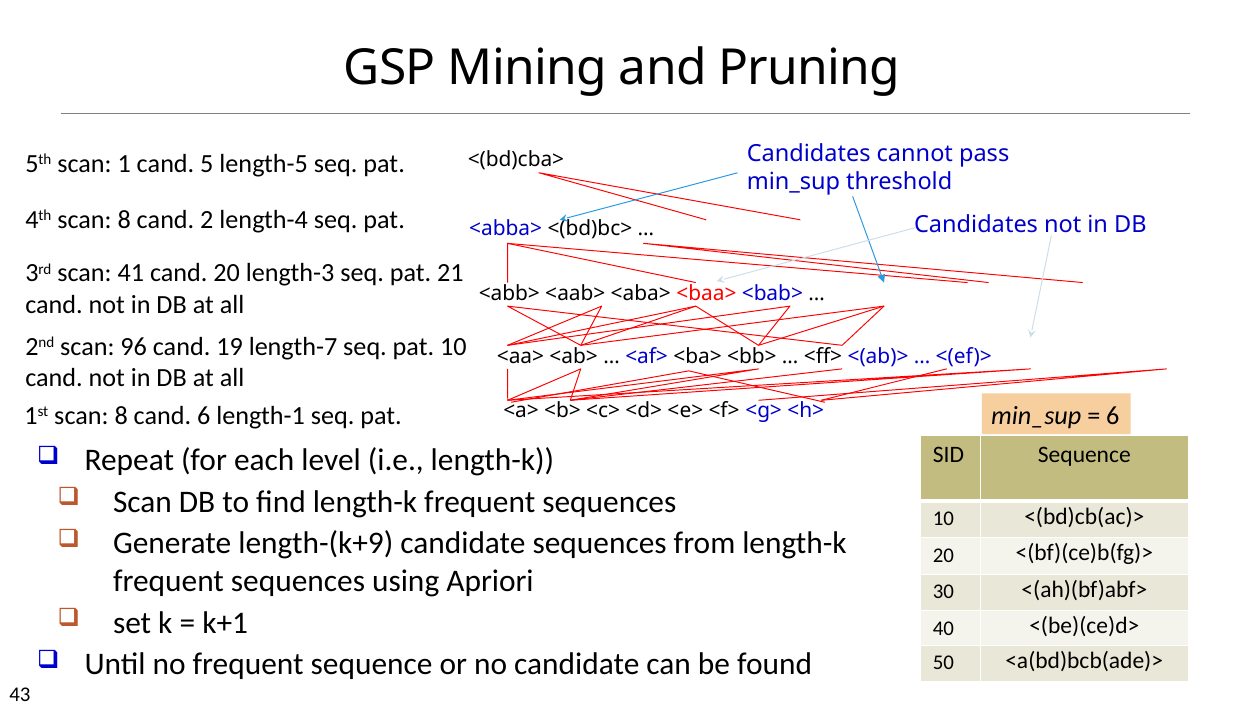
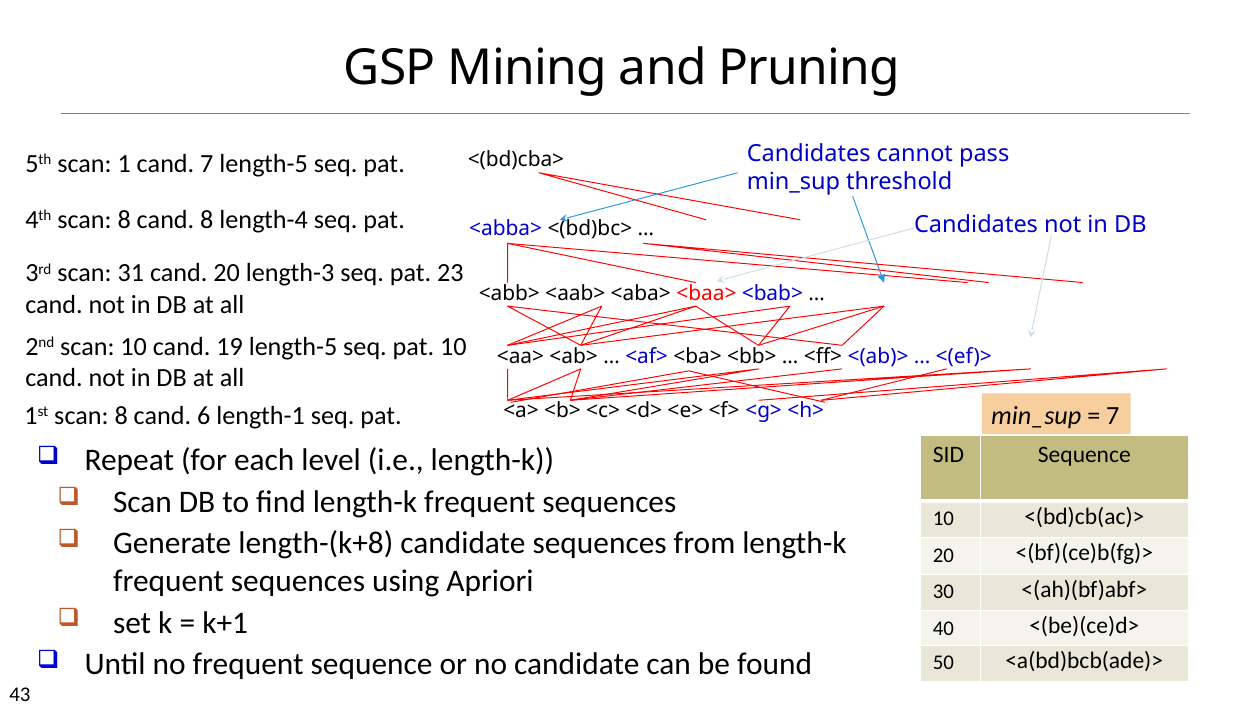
cand 5: 5 -> 7
cand 2: 2 -> 8
41: 41 -> 31
21: 21 -> 23
scan 96: 96 -> 10
19 length-7: length-7 -> length-5
6 at (1113, 416): 6 -> 7
length-(k+9: length-(k+9 -> length-(k+8
